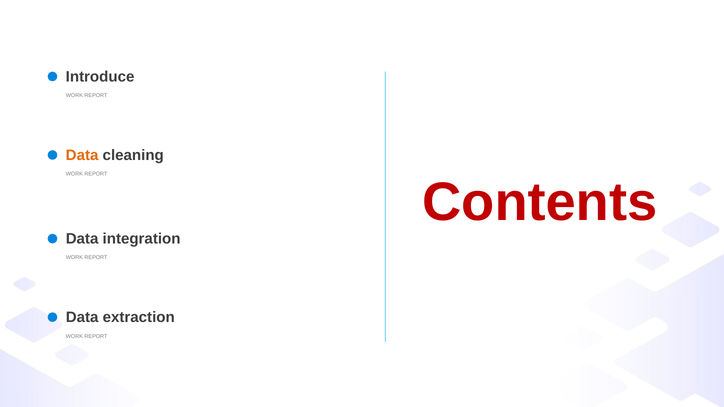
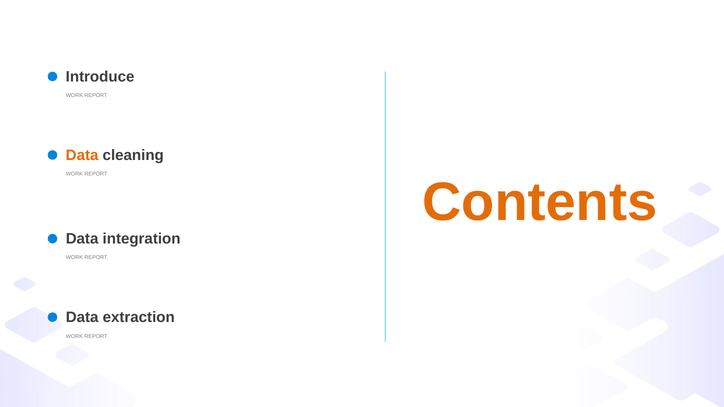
Contents colour: red -> orange
